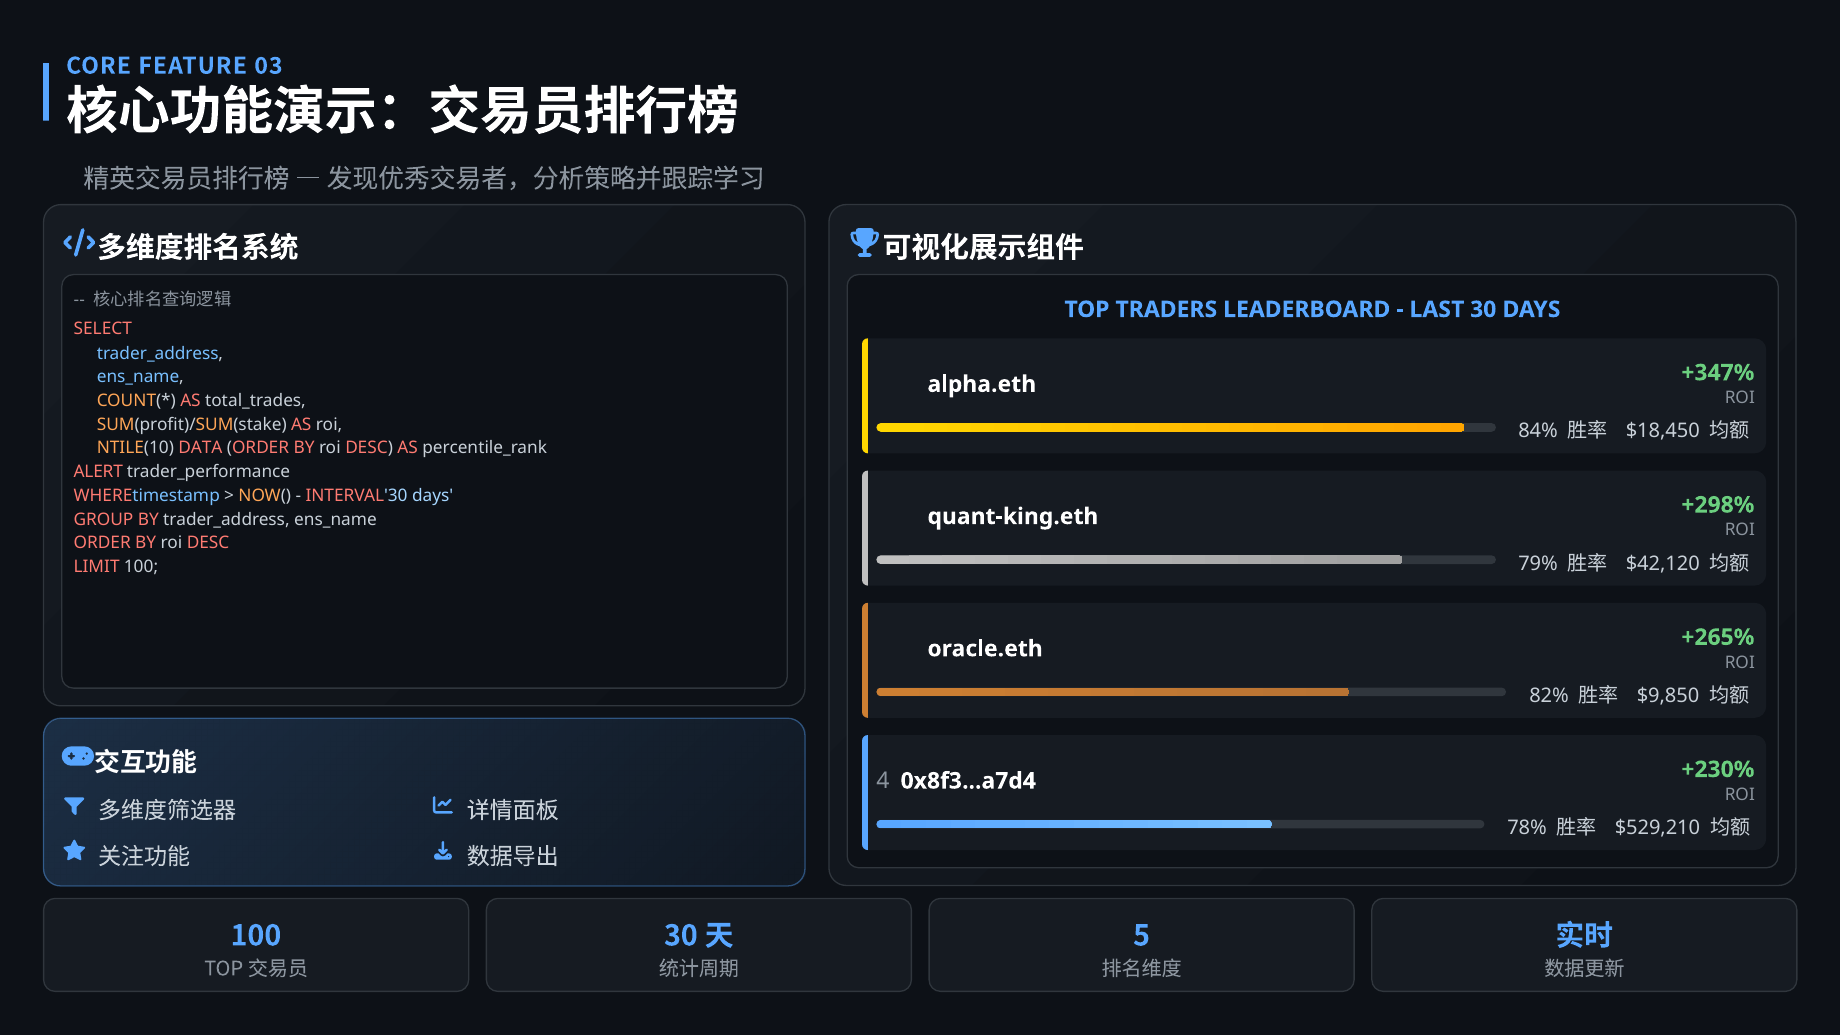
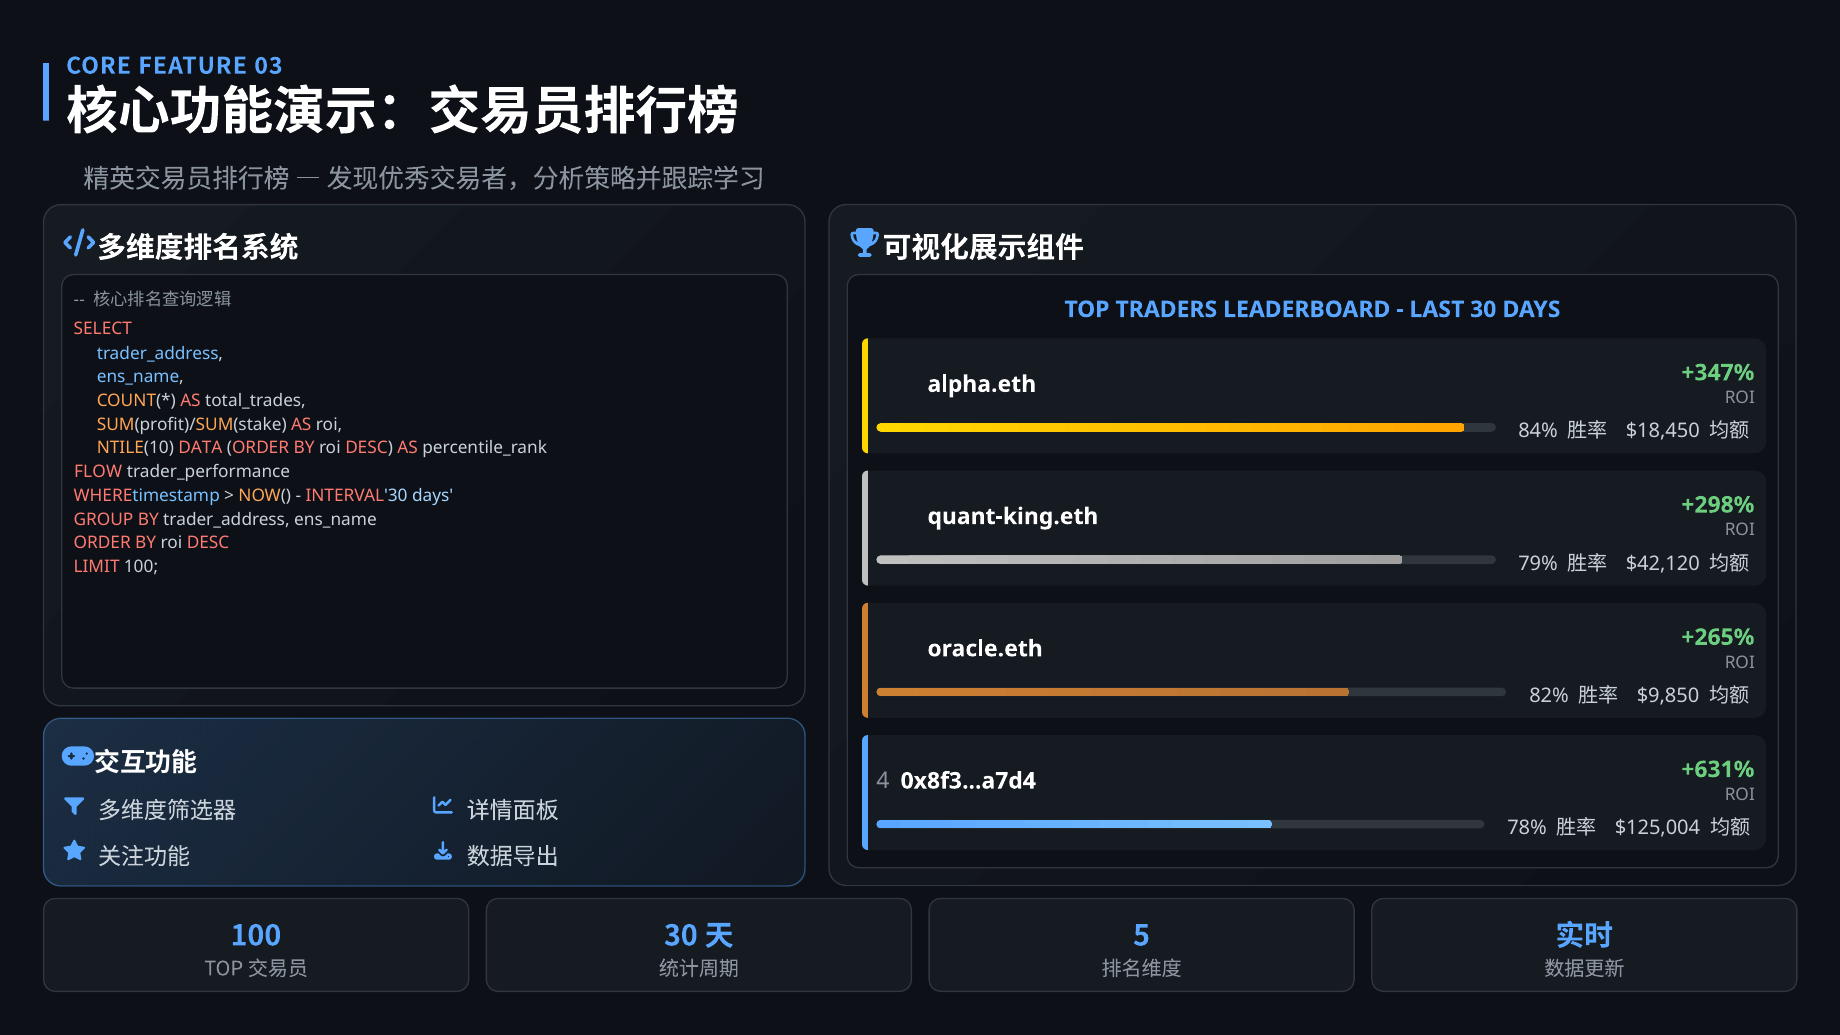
ALERT: ALERT -> FLOW
+230%: +230% -> +631%
$529,210: $529,210 -> $125,004
